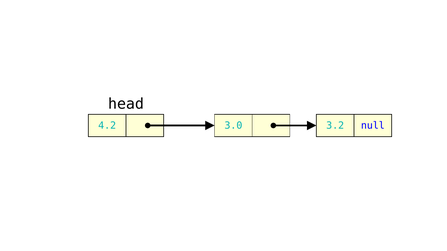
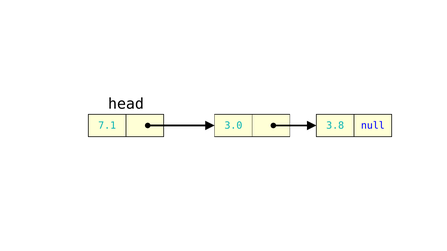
4.2: 4.2 -> 7.1
3.2: 3.2 -> 3.8
